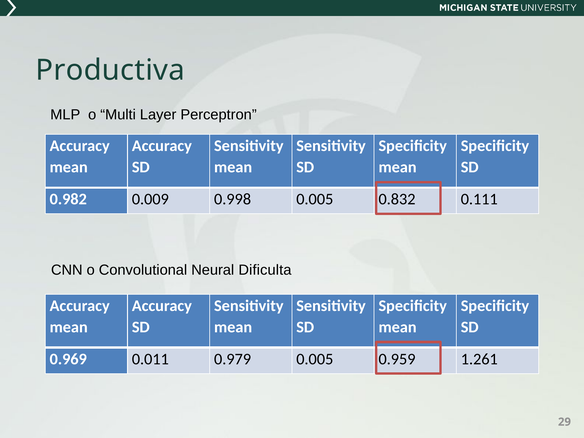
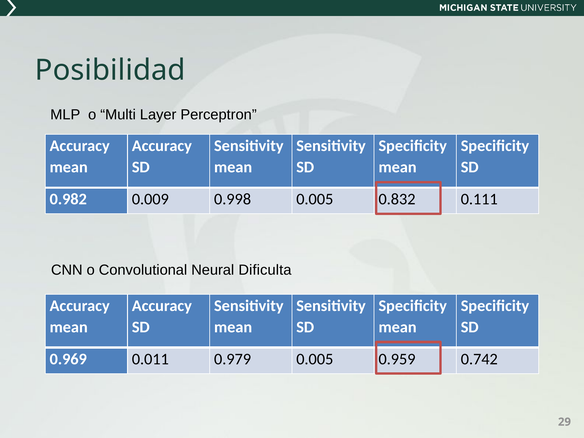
Productiva: Productiva -> Posibilidad
1.261: 1.261 -> 0.742
